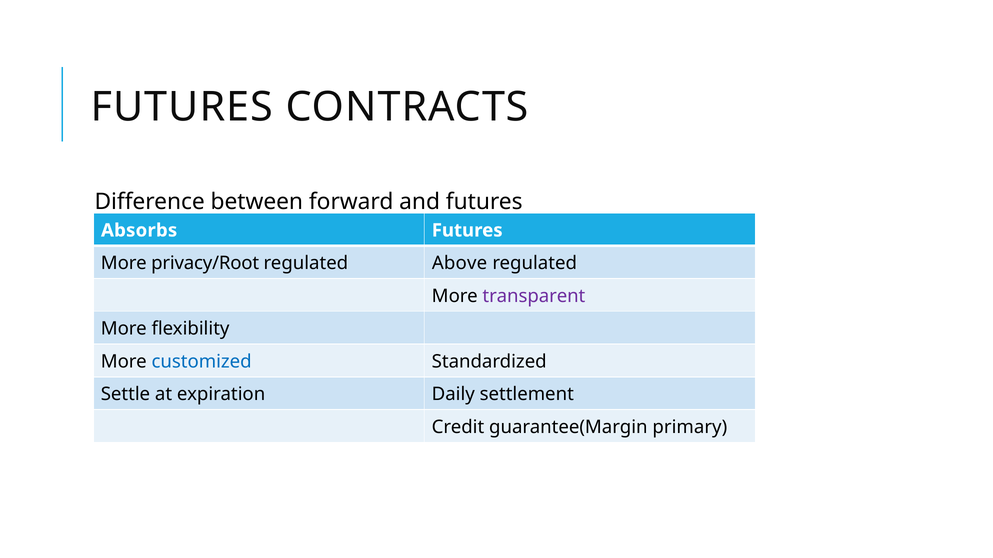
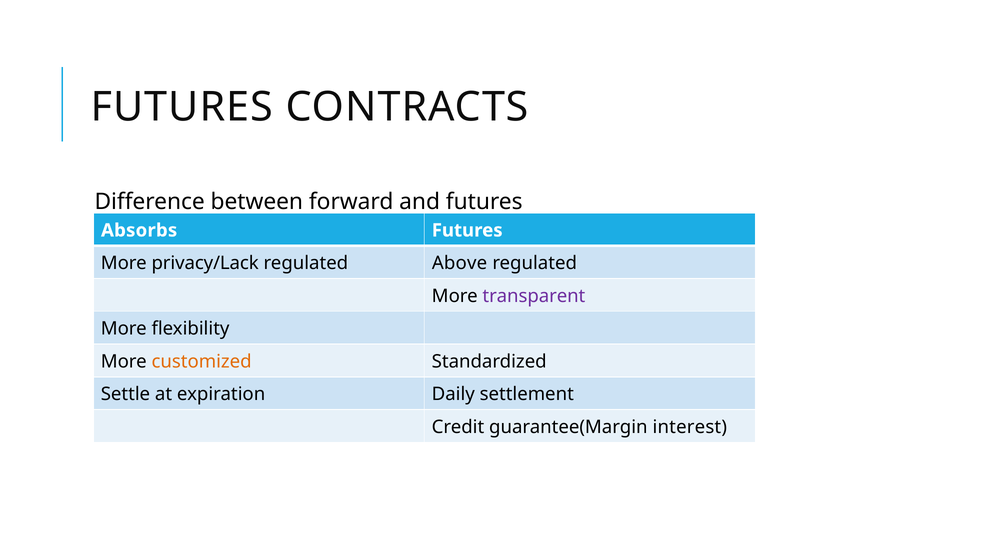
privacy/Root: privacy/Root -> privacy/Lack
customized colour: blue -> orange
primary: primary -> interest
